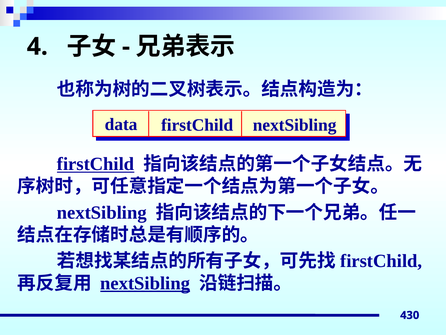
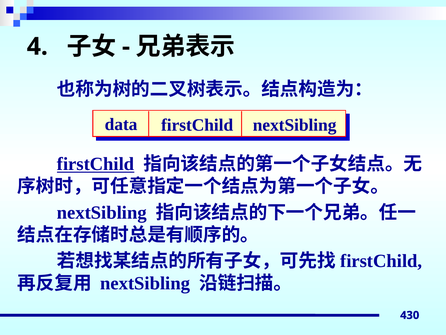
nextSibling at (145, 283) underline: present -> none
